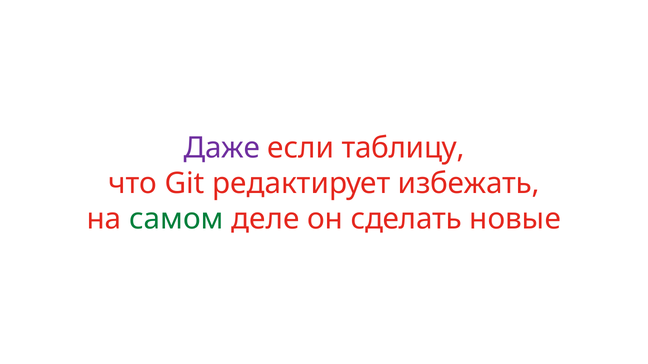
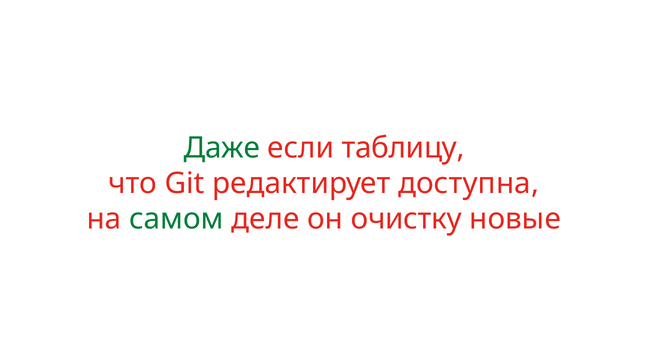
Даже colour: purple -> green
избежать: избежать -> доступна
сделать: сделать -> очистку
